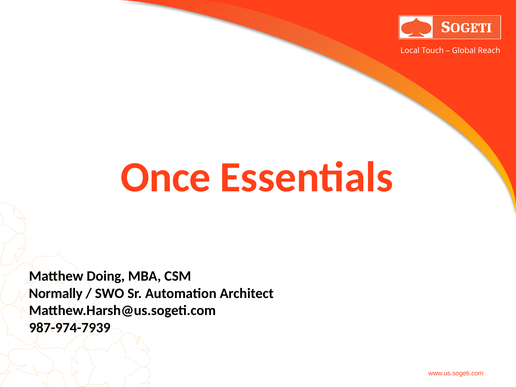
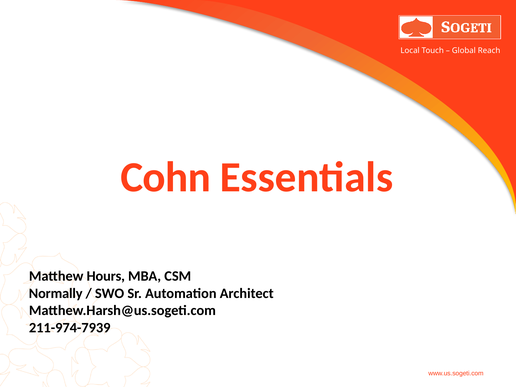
Once: Once -> Cohn
Doing: Doing -> Hours
987-974-7939: 987-974-7939 -> 211-974-7939
